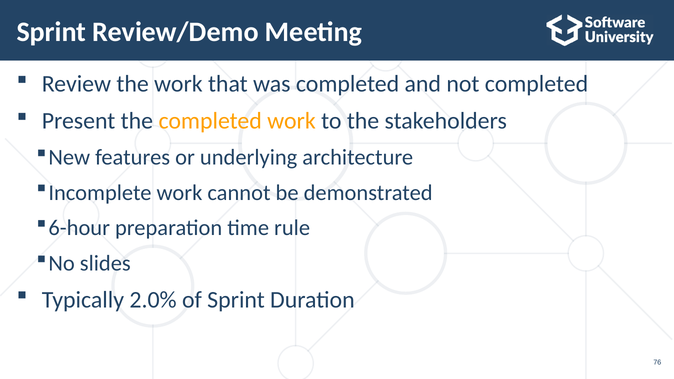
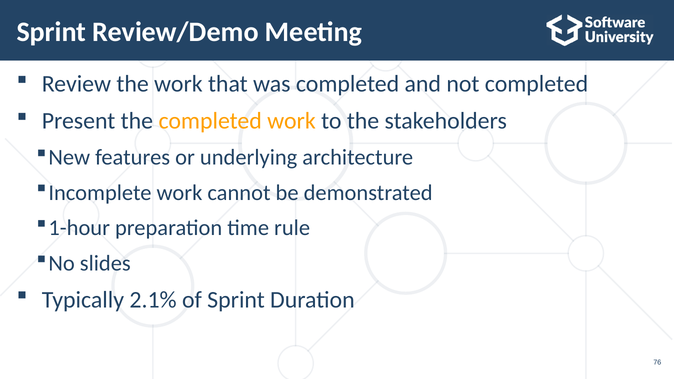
6-hour: 6-hour -> 1-hour
2.0%: 2.0% -> 2.1%
